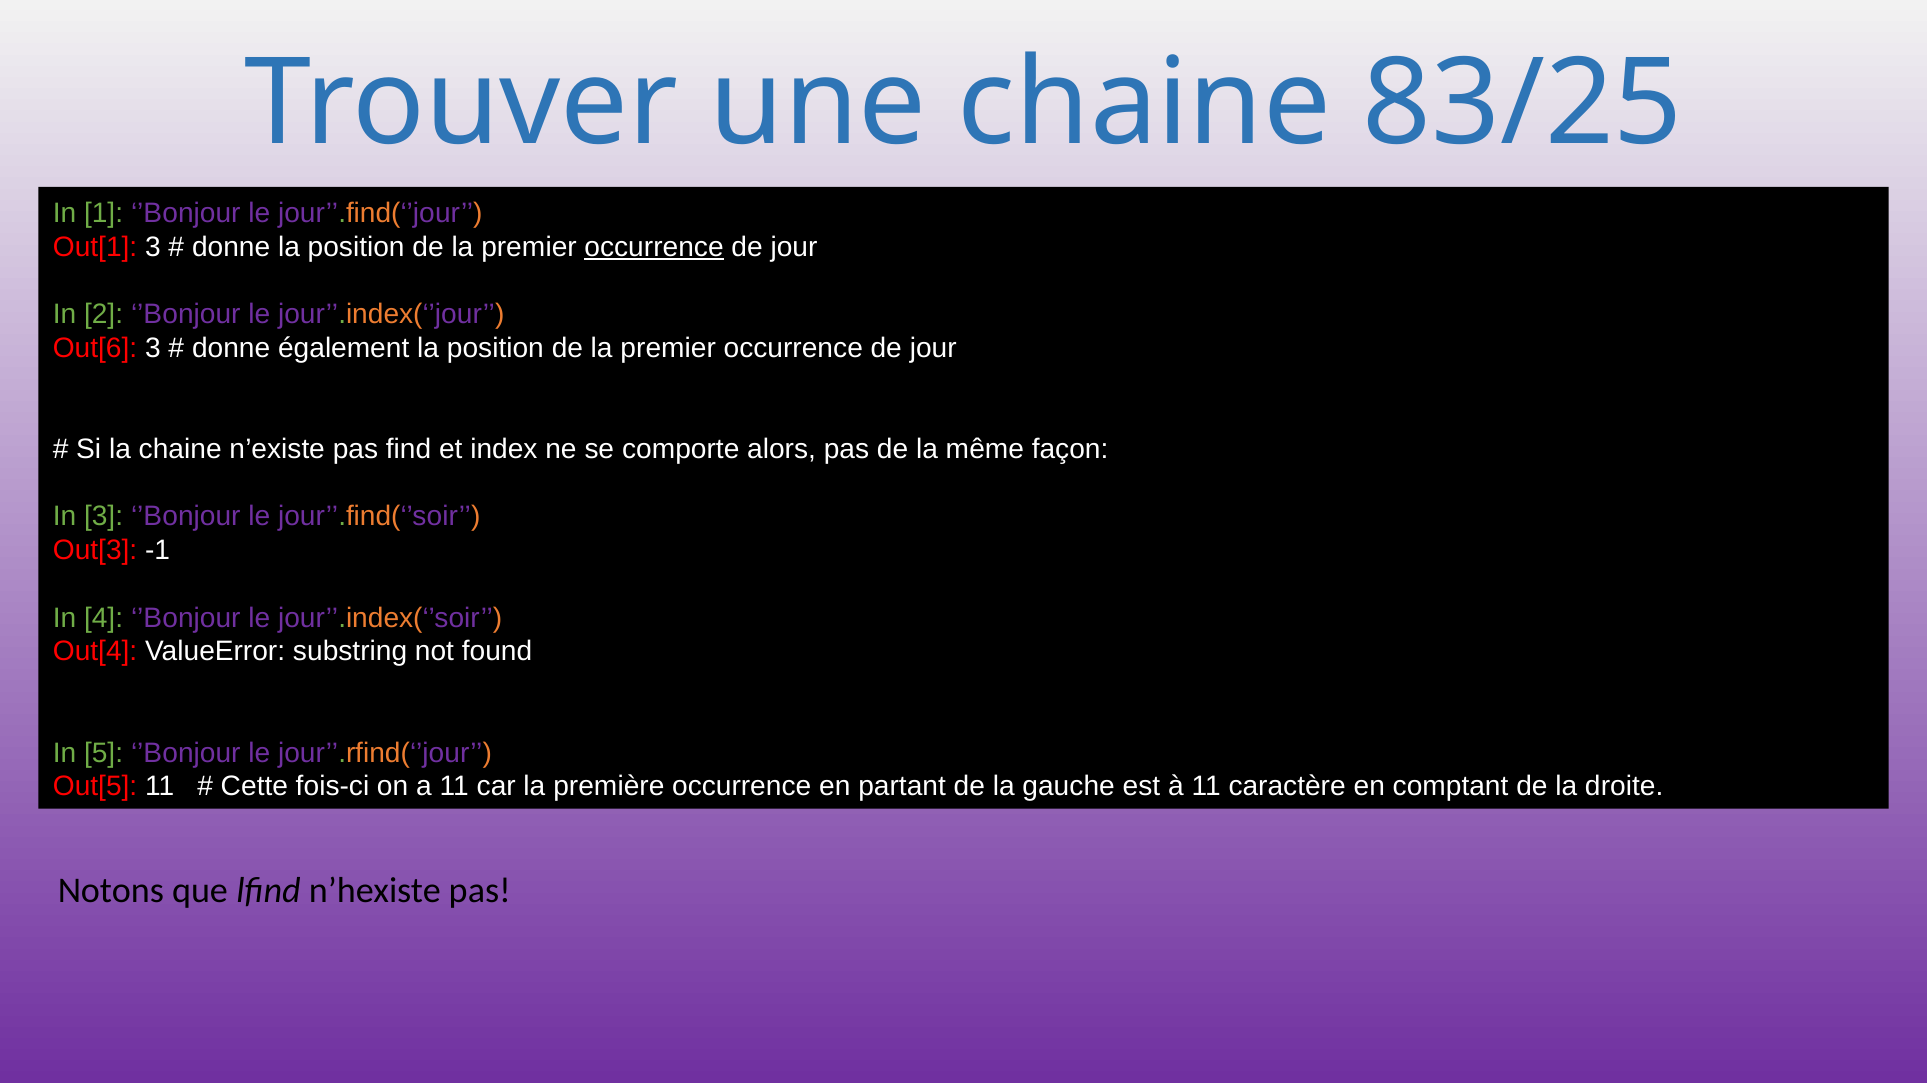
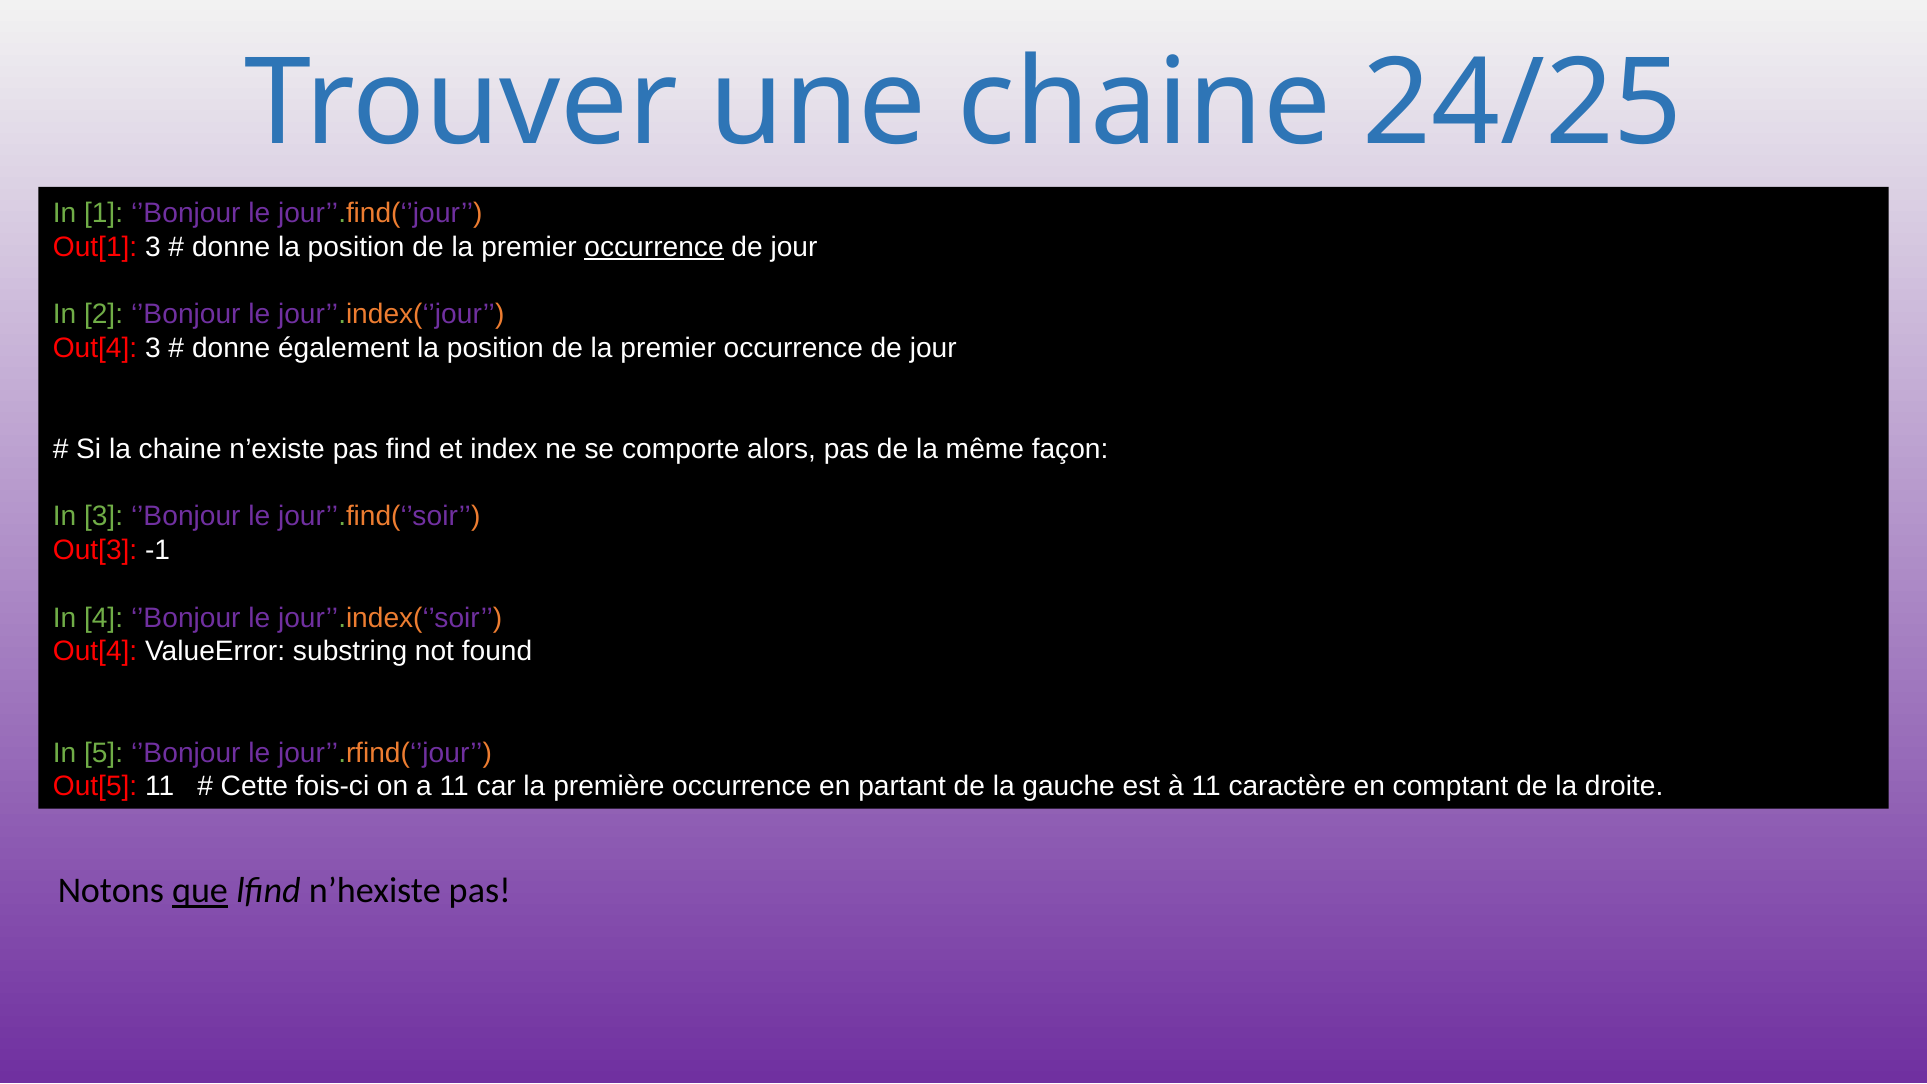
83/25: 83/25 -> 24/25
Out[6 at (95, 348): Out[6 -> Out[4
que underline: none -> present
